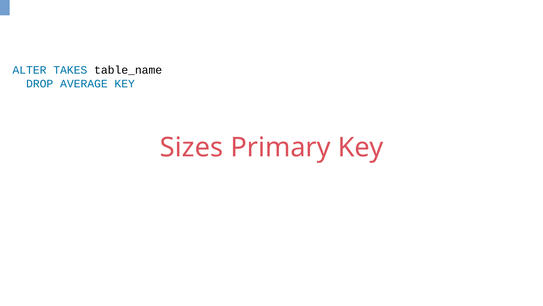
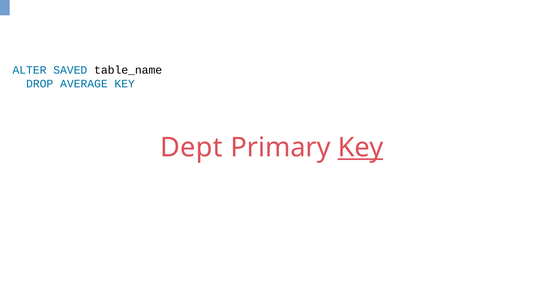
TAKES: TAKES -> SAVED
Sizes: Sizes -> Dept
Key at (361, 147) underline: none -> present
